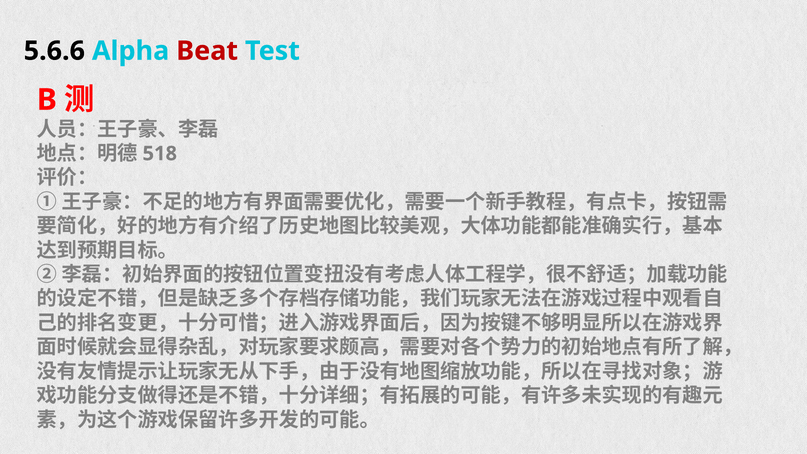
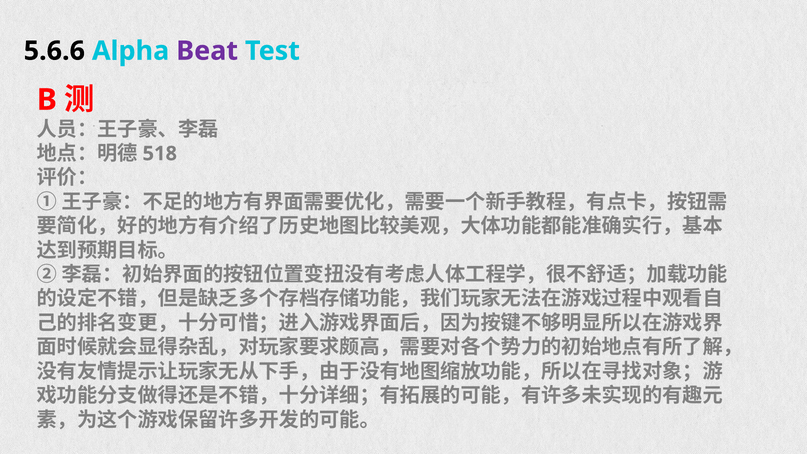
Beat colour: red -> purple
